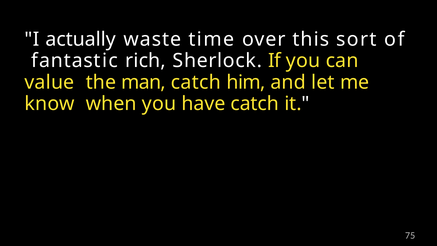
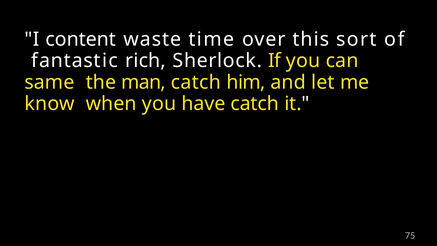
actually: actually -> content
value: value -> same
